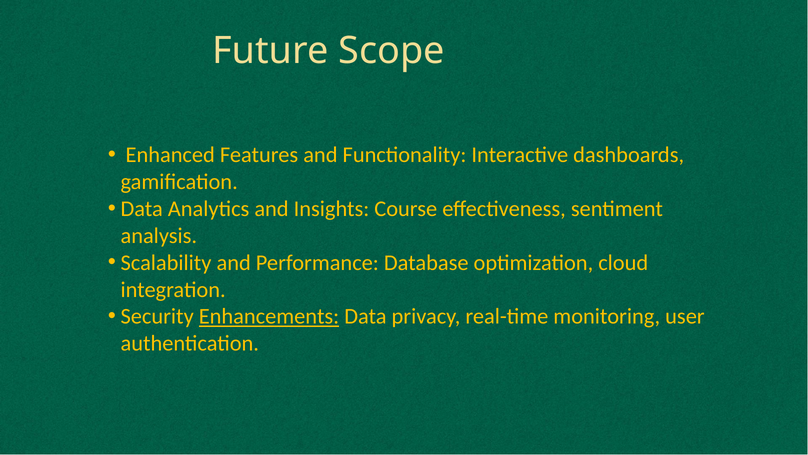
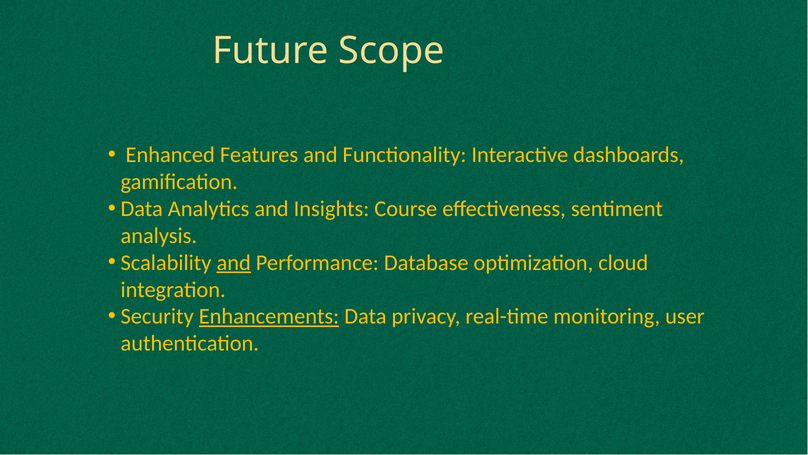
and at (234, 263) underline: none -> present
